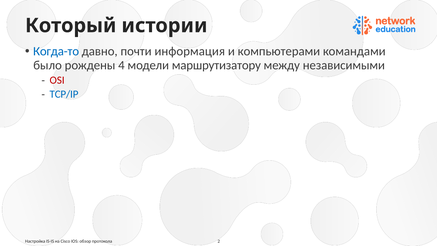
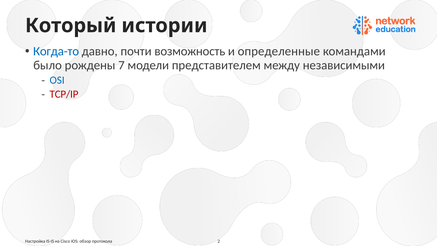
информация: информация -> возможность
компьютерами: компьютерами -> определенные
4: 4 -> 7
маршрутизатору: маршрутизатору -> представителем
OSI colour: red -> blue
TCP/IP colour: blue -> red
